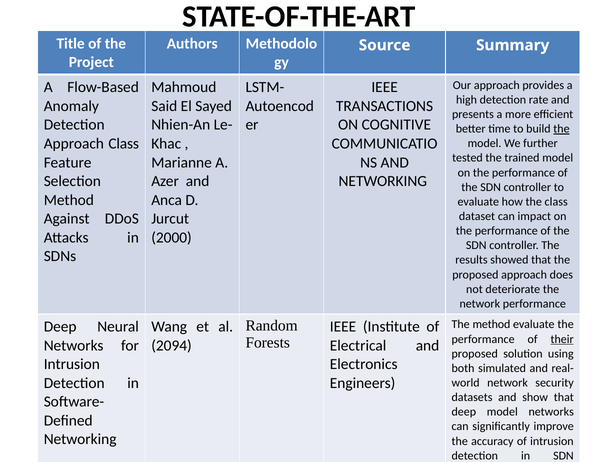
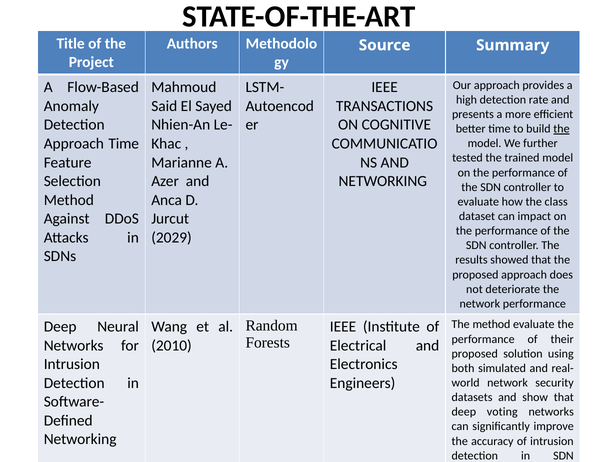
Approach Class: Class -> Time
2000: 2000 -> 2029
their underline: present -> none
2094: 2094 -> 2010
deep model: model -> voting
